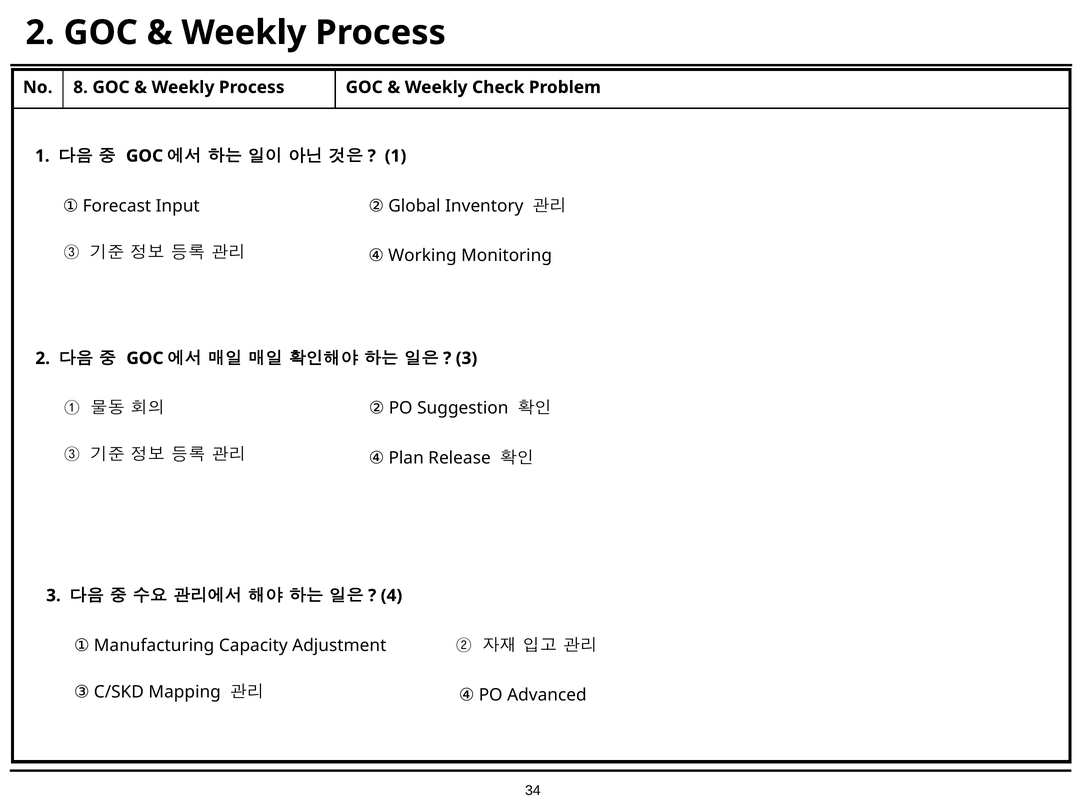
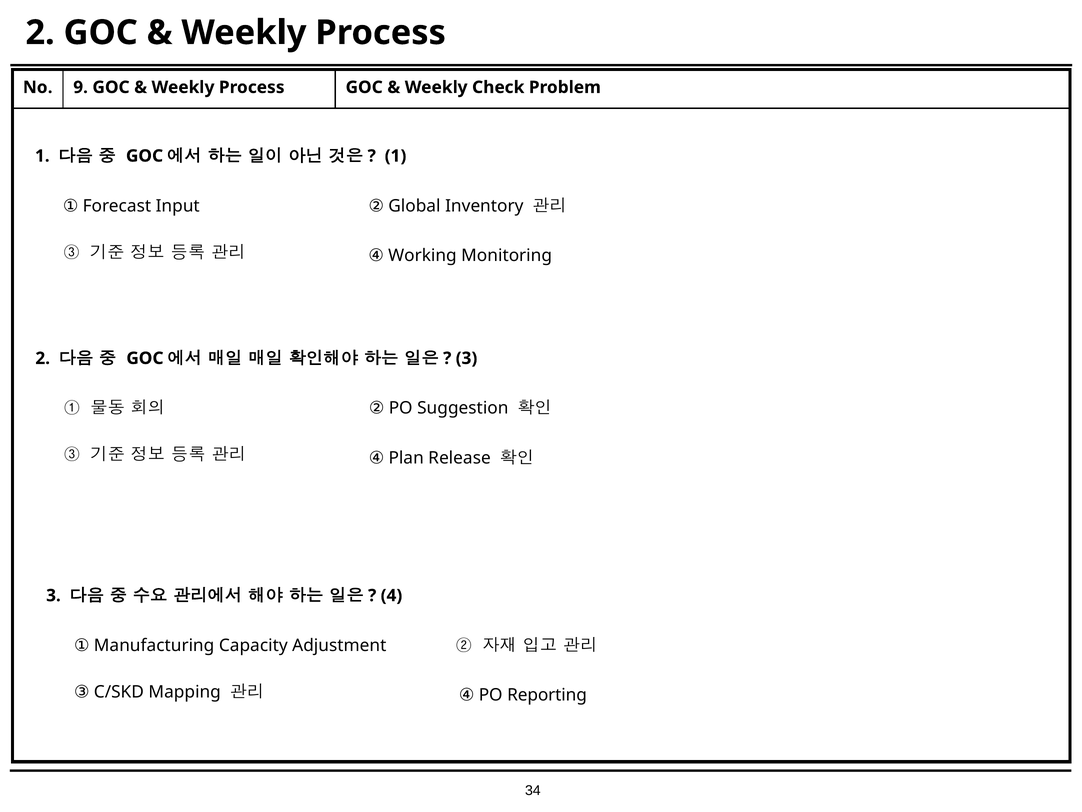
8: 8 -> 9
Advanced: Advanced -> Reporting
